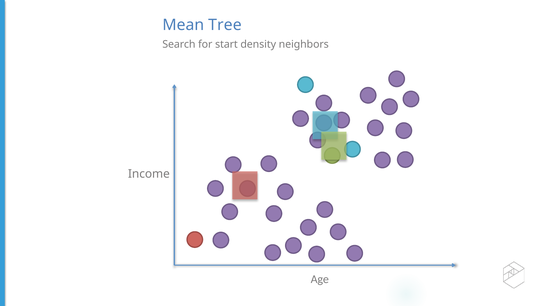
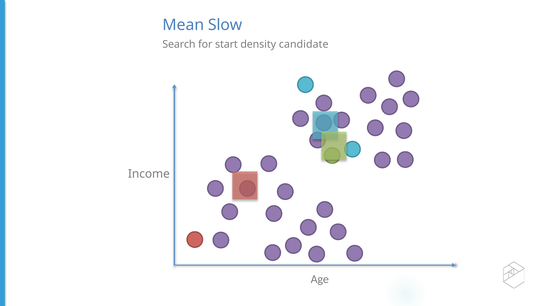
Tree: Tree -> Slow
neighbors: neighbors -> candidate
